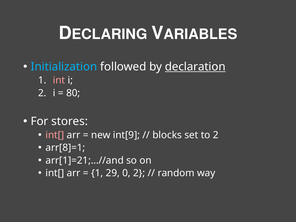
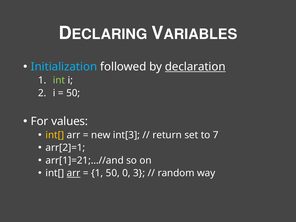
int colour: pink -> light green
80 at (73, 93): 80 -> 50
stores: stores -> values
int[ at (55, 135) colour: pink -> yellow
int[9: int[9 -> int[3
blocks: blocks -> return
to 2: 2 -> 7
arr[8]=1: arr[8]=1 -> arr[2]=1
arr at (74, 173) underline: none -> present
1 29: 29 -> 50
0 2: 2 -> 3
